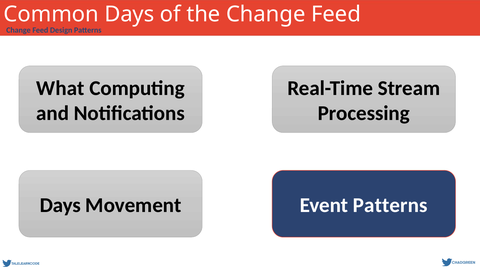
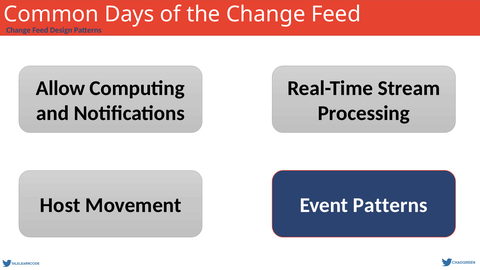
What: What -> Allow
Days at (60, 205): Days -> Host
